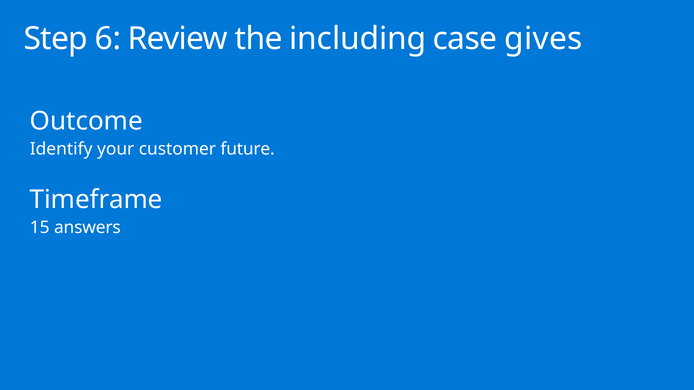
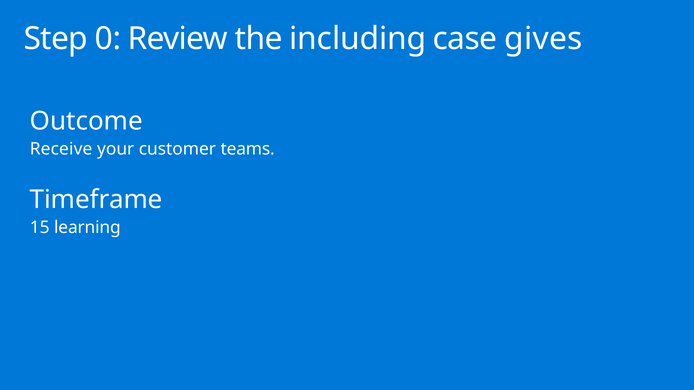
6: 6 -> 0
Identify: Identify -> Receive
future: future -> teams
answers: answers -> learning
